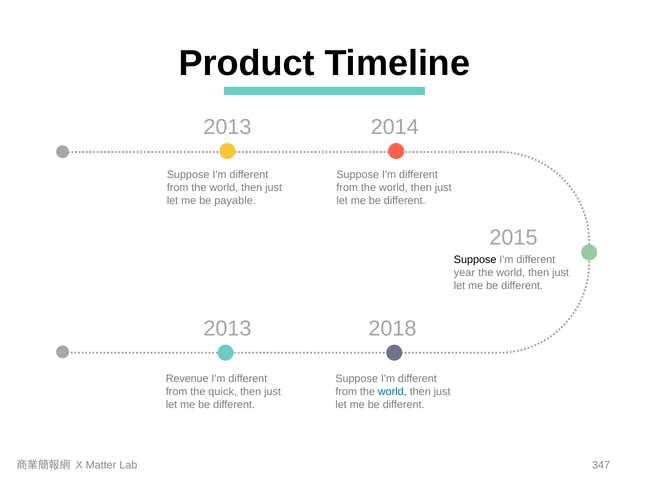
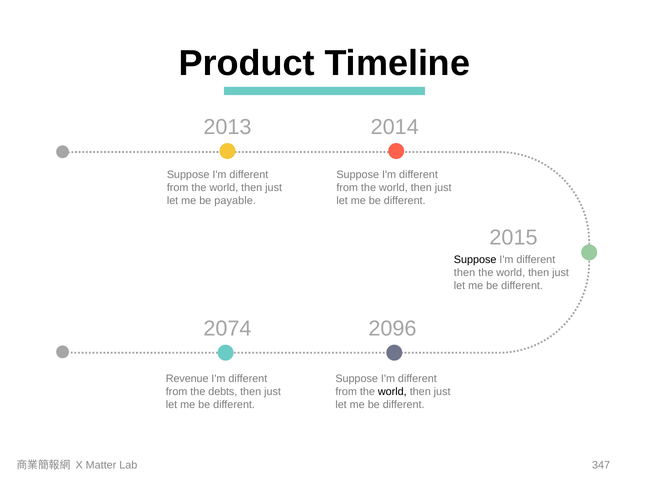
year at (465, 272): year -> then
2013 at (227, 328): 2013 -> 2074
2018: 2018 -> 2096
quick: quick -> debts
world at (392, 391) colour: blue -> black
